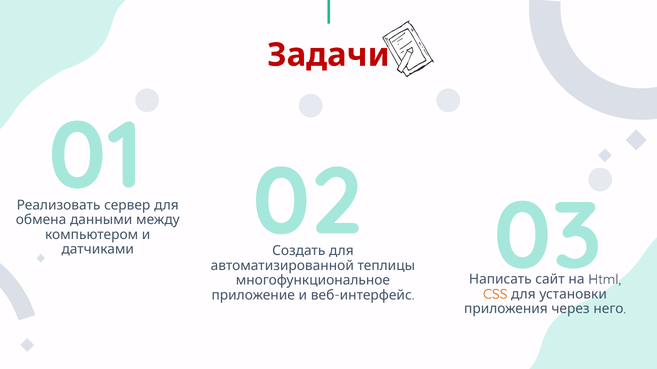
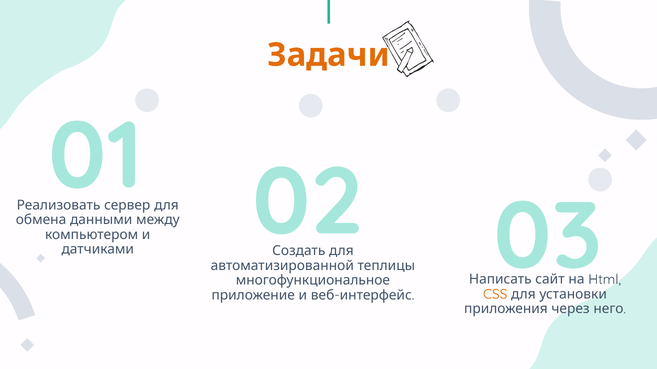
Задачи colour: red -> orange
